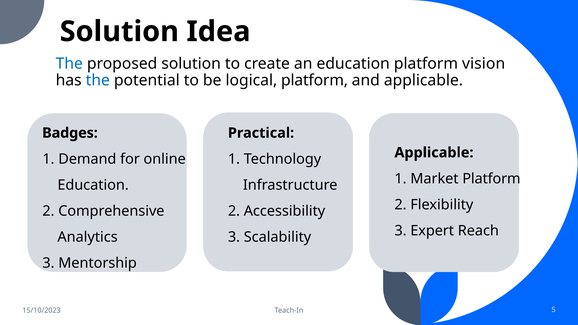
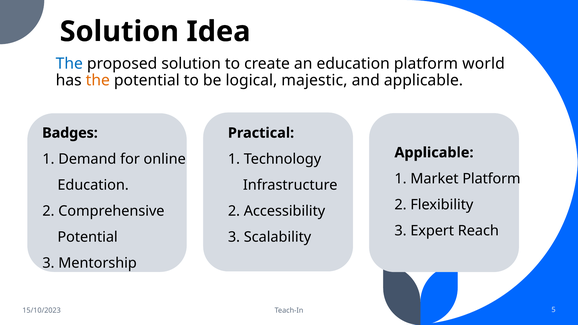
vision: vision -> world
the at (98, 81) colour: blue -> orange
logical platform: platform -> majestic
Analytics at (88, 237): Analytics -> Potential
